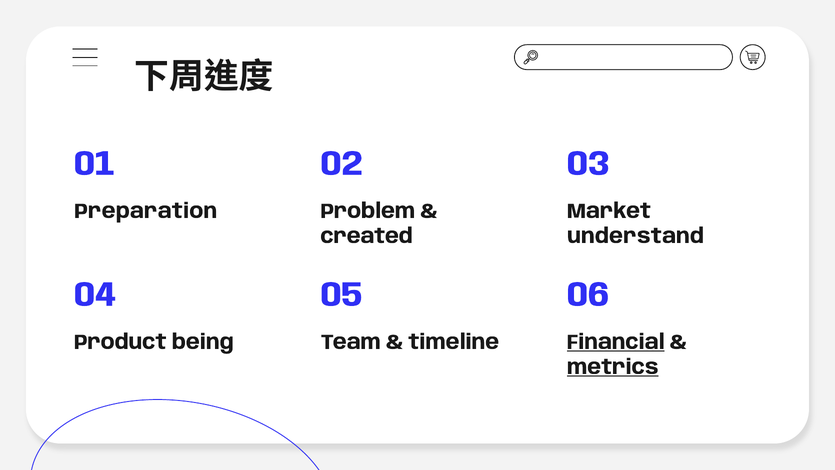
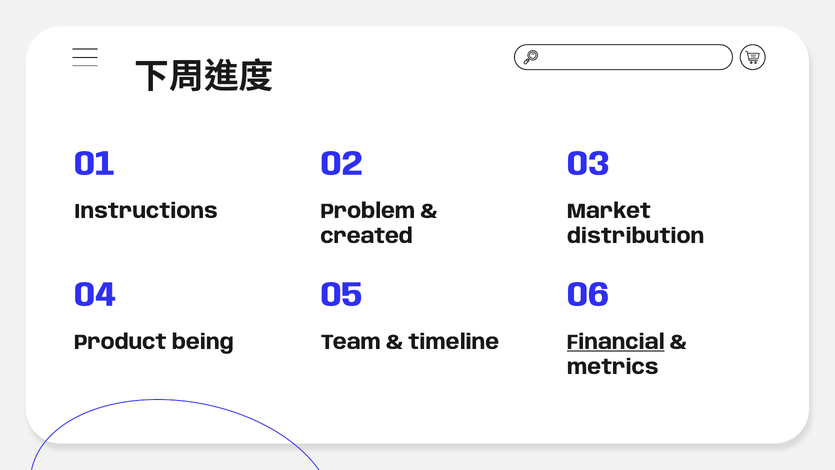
Preparation: Preparation -> Instructions
understand: understand -> distribution
metrics underline: present -> none
